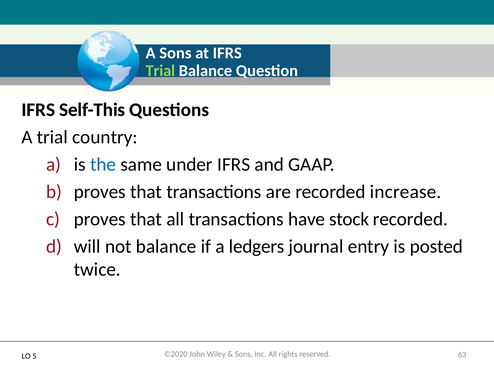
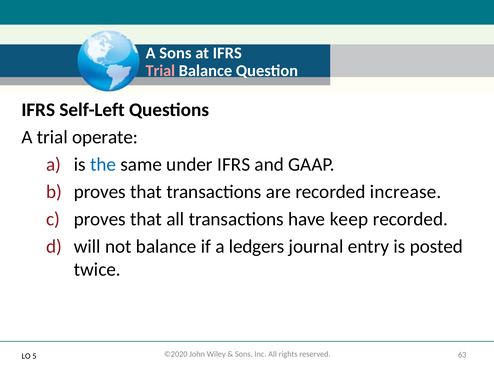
Trial at (160, 71) colour: light green -> pink
Self-This: Self-This -> Self-Left
country: country -> operate
stock: stock -> keep
